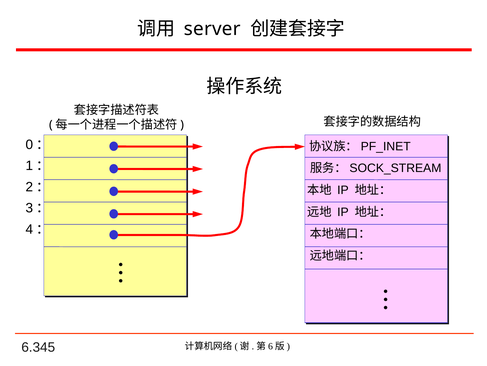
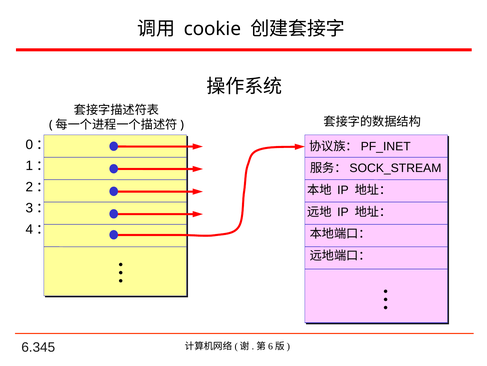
server: server -> cookie
